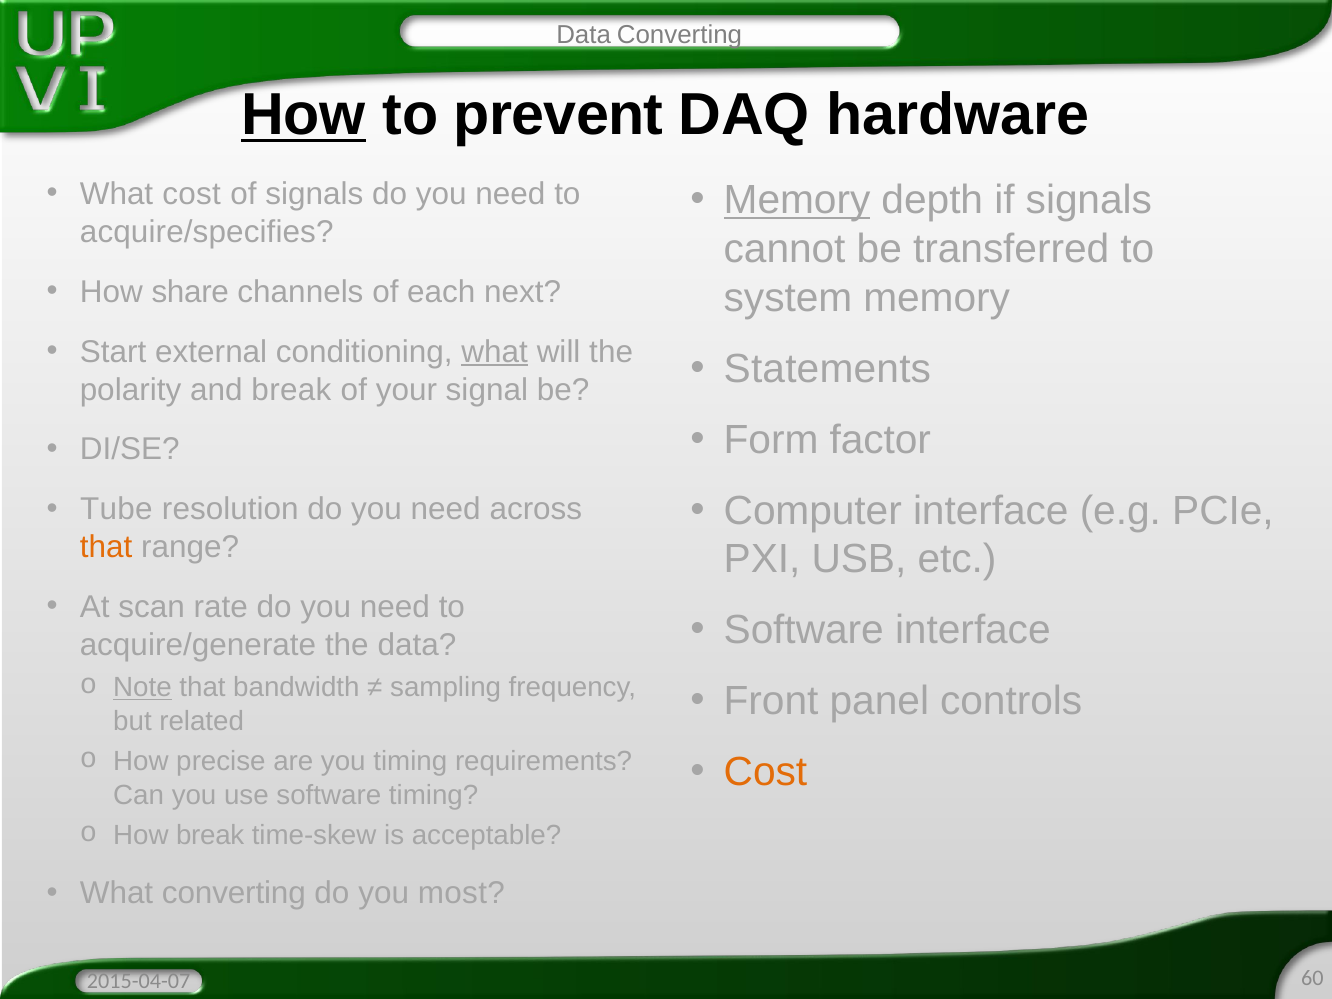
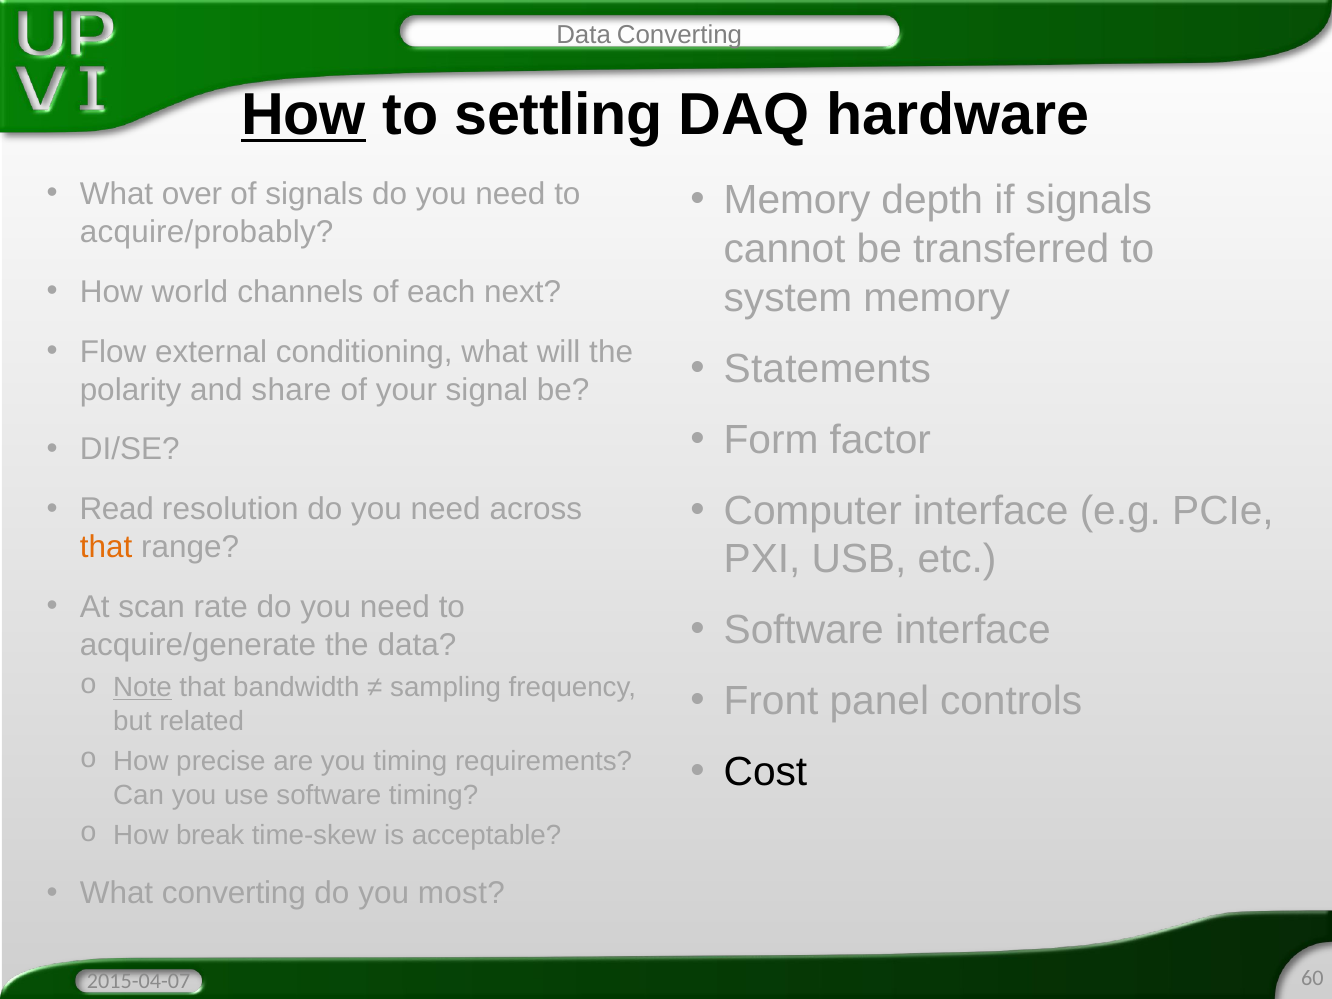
prevent: prevent -> settling
What cost: cost -> over
Memory at (797, 200) underline: present -> none
acquire/specifies: acquire/specifies -> acquire/probably
share: share -> world
Start: Start -> Flow
what at (495, 352) underline: present -> none
and break: break -> share
Tube: Tube -> Read
Cost at (765, 772) colour: orange -> black
